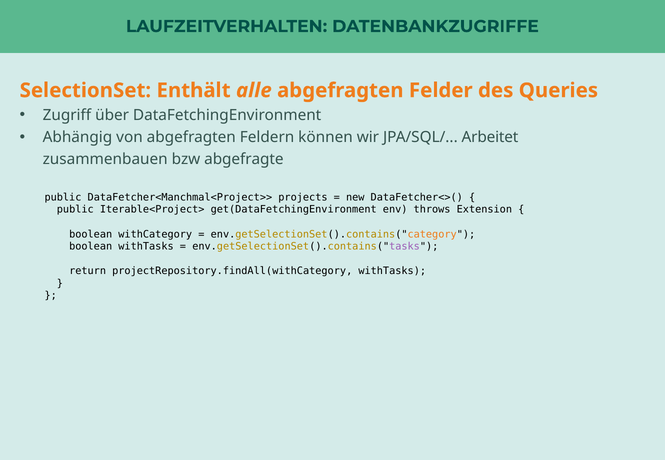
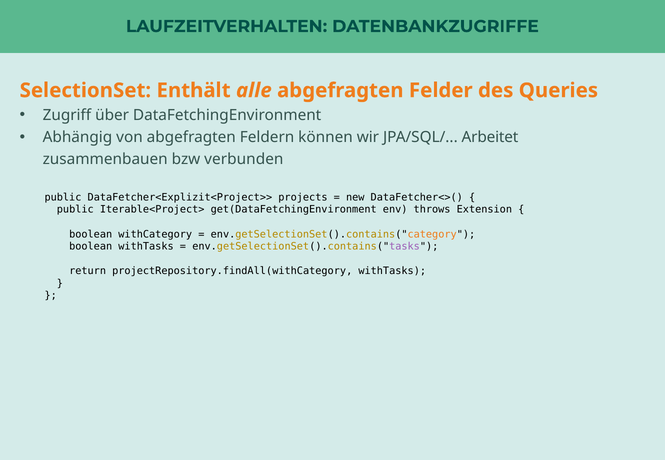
abgefragte: abgefragte -> verbunden
DataFetcher<Manchmal<Project>>: DataFetcher<Manchmal<Project>> -> DataFetcher<Explizit<Project>>
